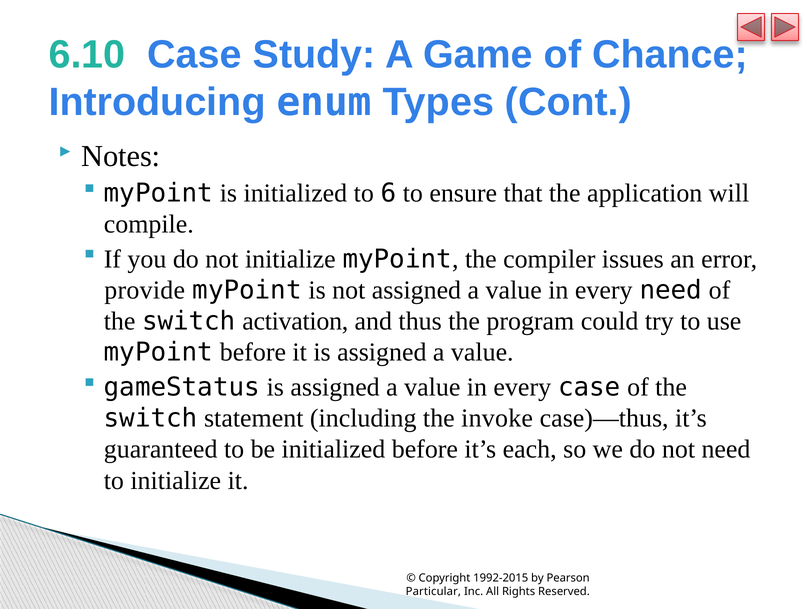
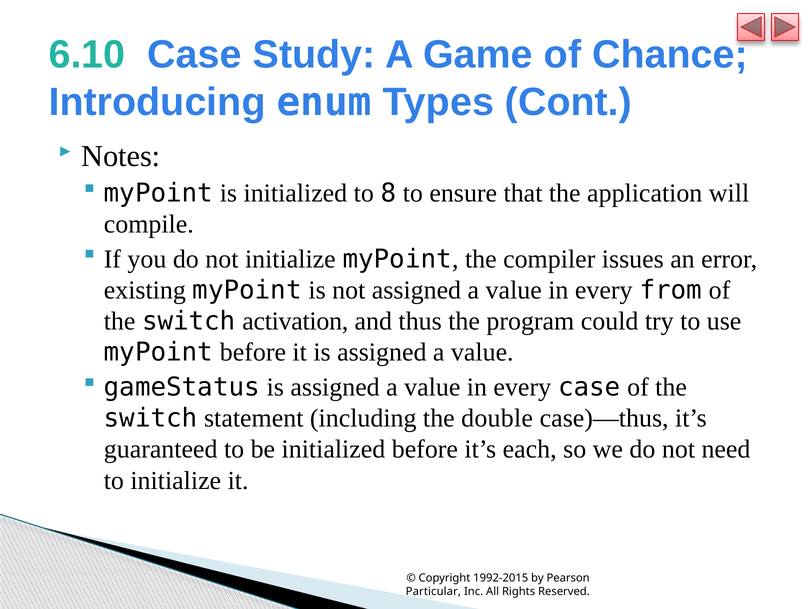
6: 6 -> 8
provide: provide -> existing
every need: need -> from
invoke: invoke -> double
